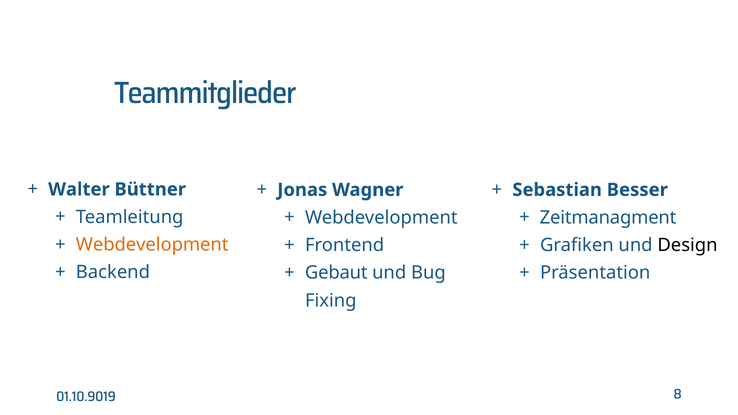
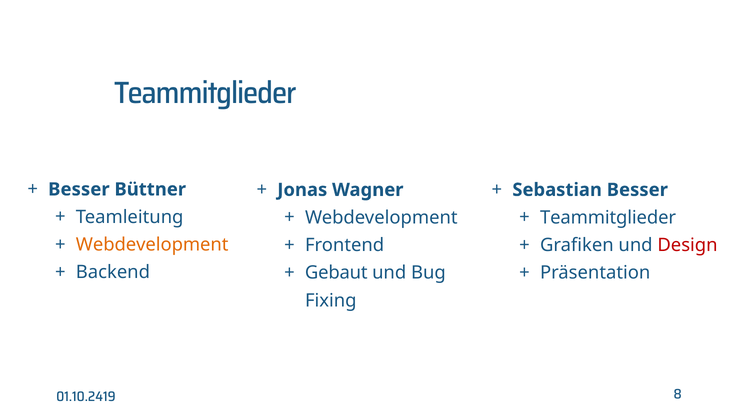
Walter at (79, 189): Walter -> Besser
Zeitmanagment at (608, 218): Zeitmanagment -> Teammitglieder
Design colour: black -> red
01.10.9019: 01.10.9019 -> 01.10.2419
